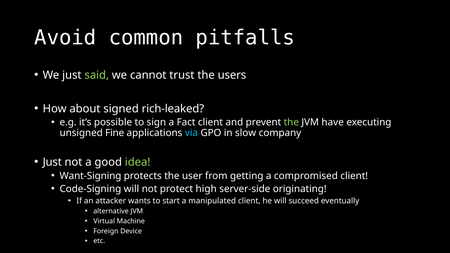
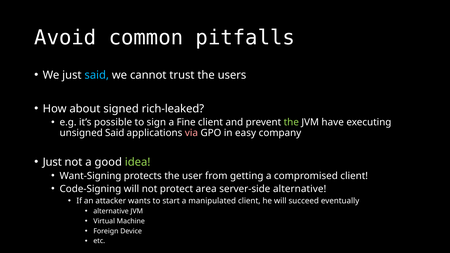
said at (97, 75) colour: light green -> light blue
Fact: Fact -> Fine
unsigned Fine: Fine -> Said
via colour: light blue -> pink
slow: slow -> easy
high: high -> area
server-side originating: originating -> alternative
